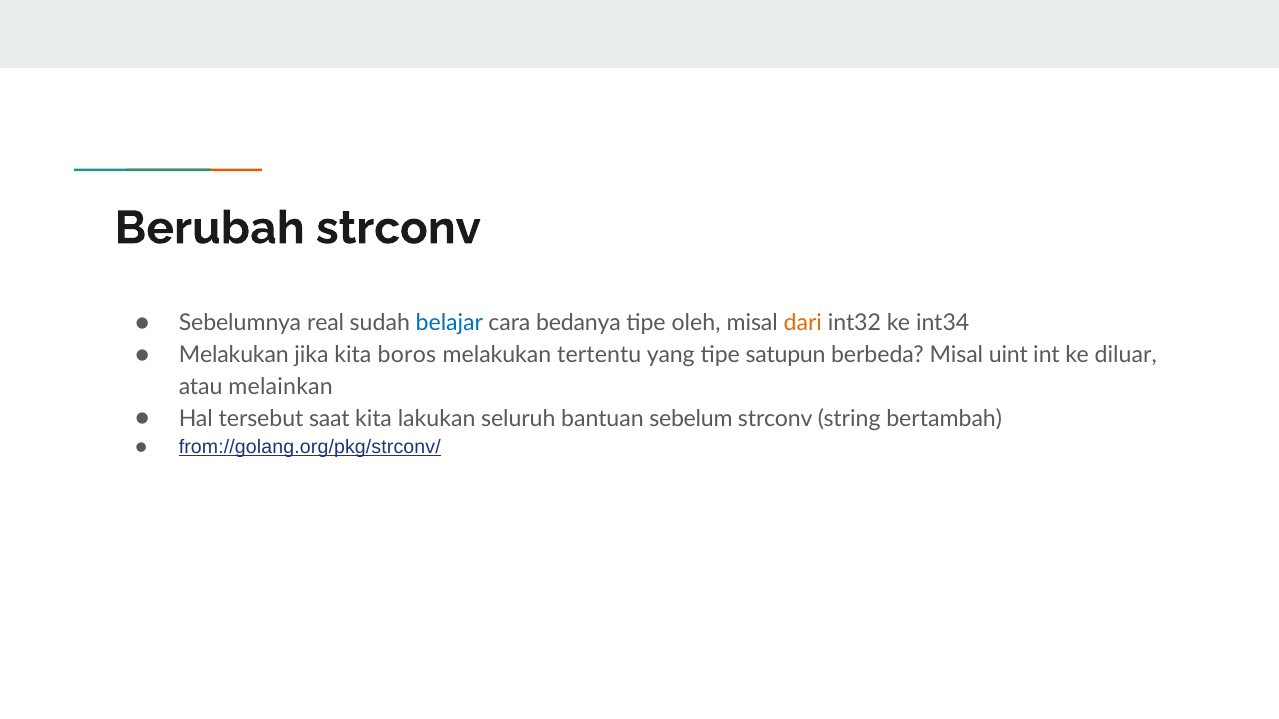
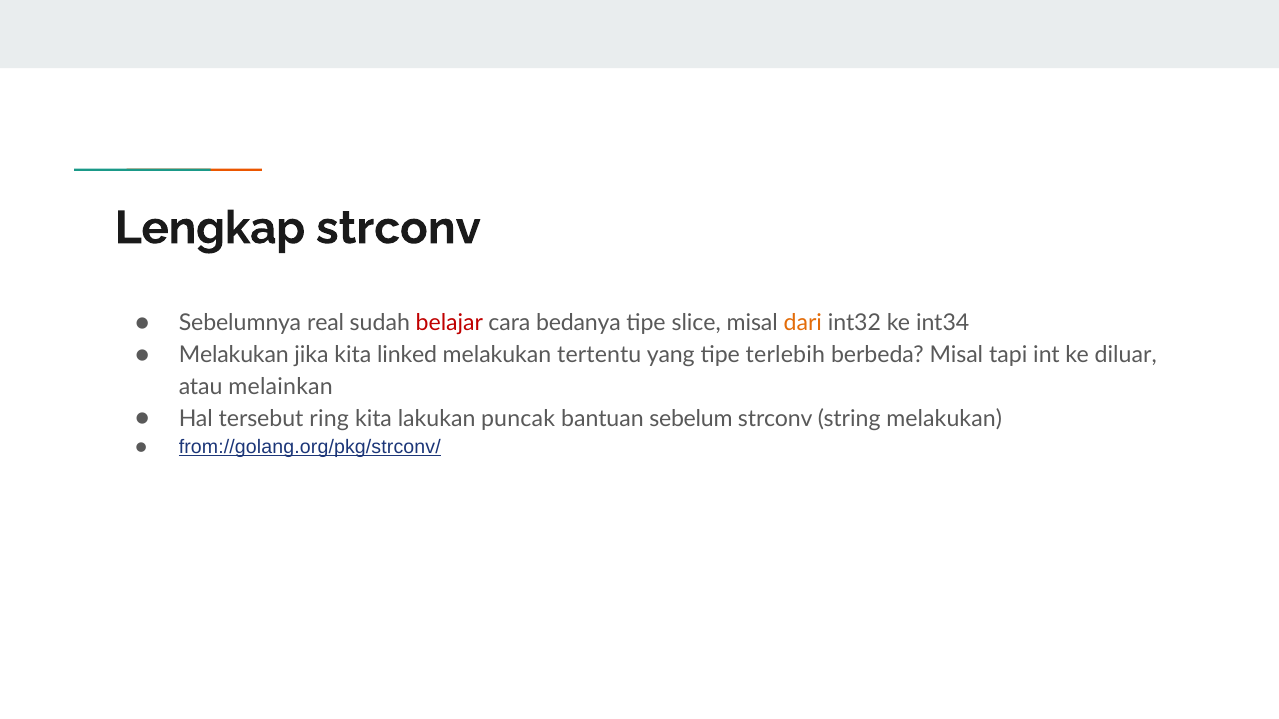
Berubah: Berubah -> Lengkap
belajar colour: blue -> red
oleh: oleh -> slice
boros: boros -> linked
satupun: satupun -> terlebih
uint: uint -> tapi
saat: saat -> ring
seluruh: seluruh -> puncak
string bertambah: bertambah -> melakukan
